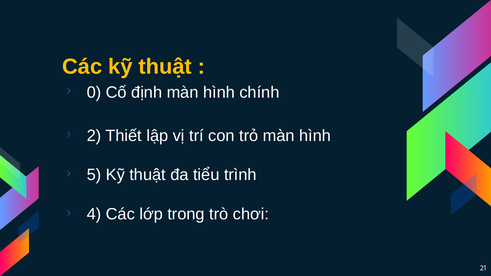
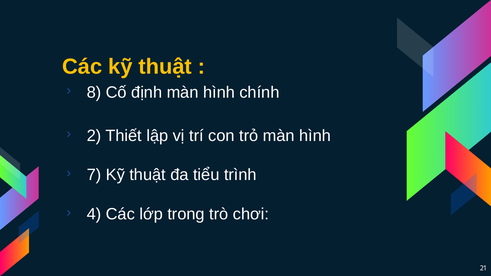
0: 0 -> 8
5: 5 -> 7
